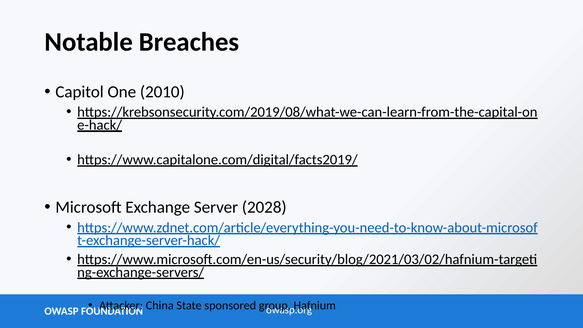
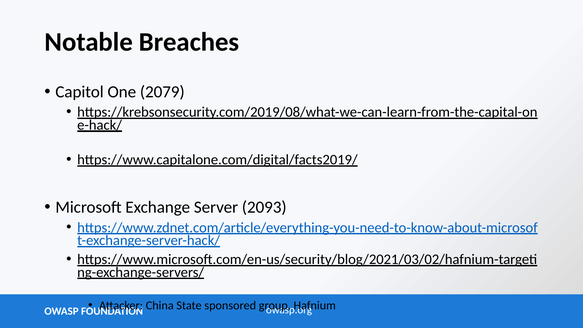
2010: 2010 -> 2079
2028: 2028 -> 2093
